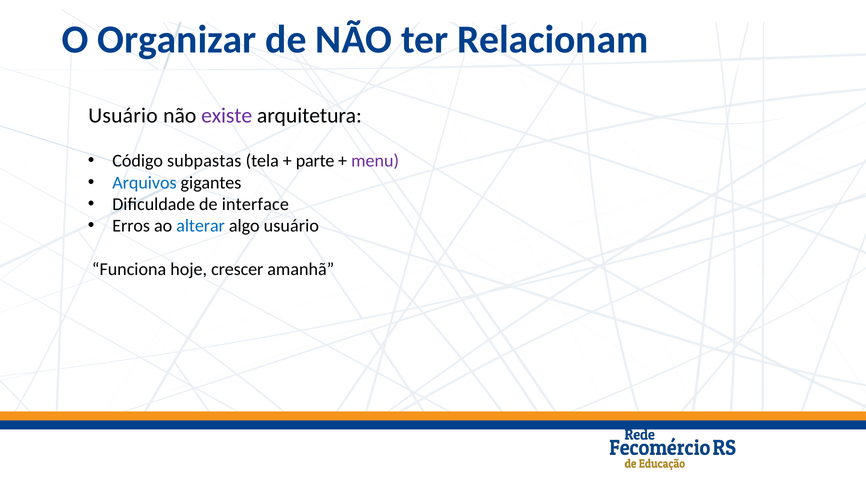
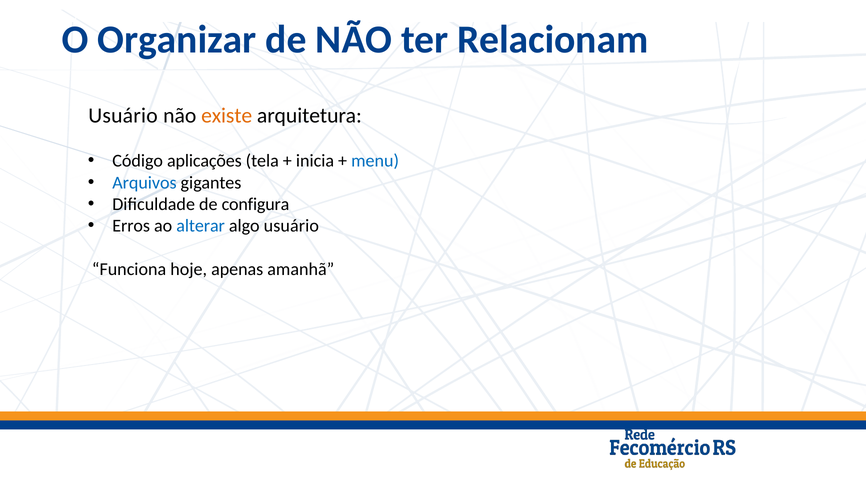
existe colour: purple -> orange
subpastas: subpastas -> aplicações
parte: parte -> inicia
menu colour: purple -> blue
interface: interface -> configura
crescer: crescer -> apenas
